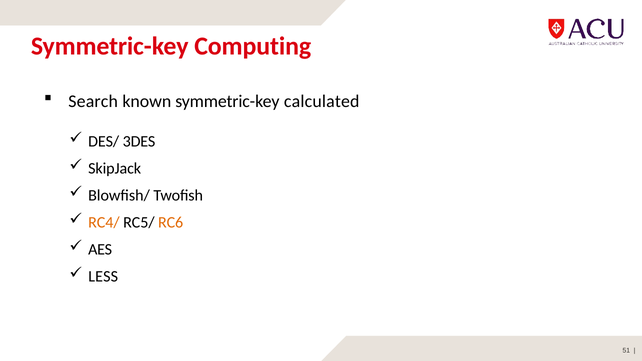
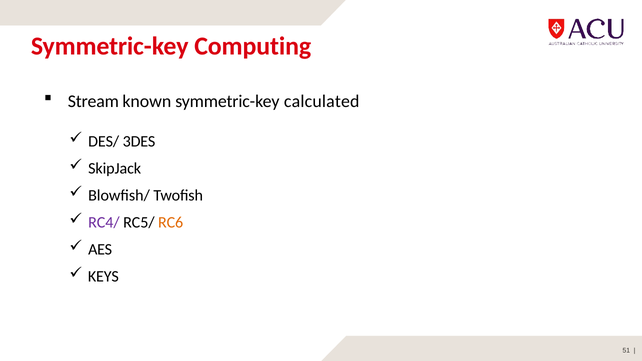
Search: Search -> Stream
RC4/ colour: orange -> purple
LESS: LESS -> KEYS
